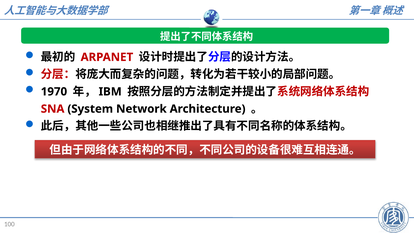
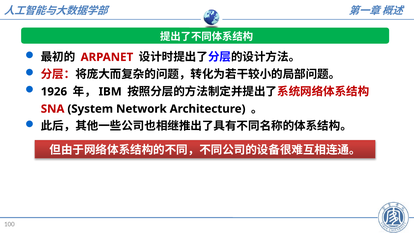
1970: 1970 -> 1926
